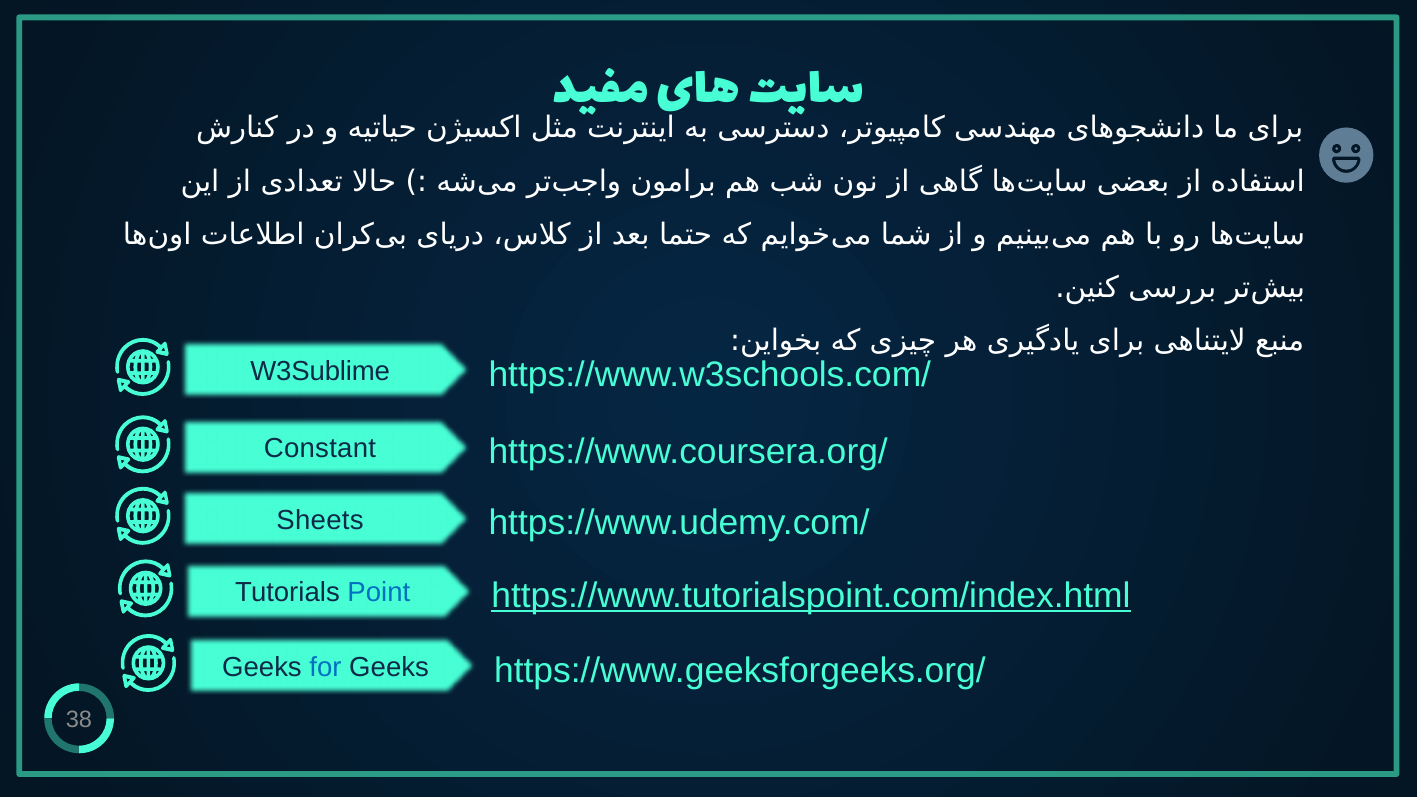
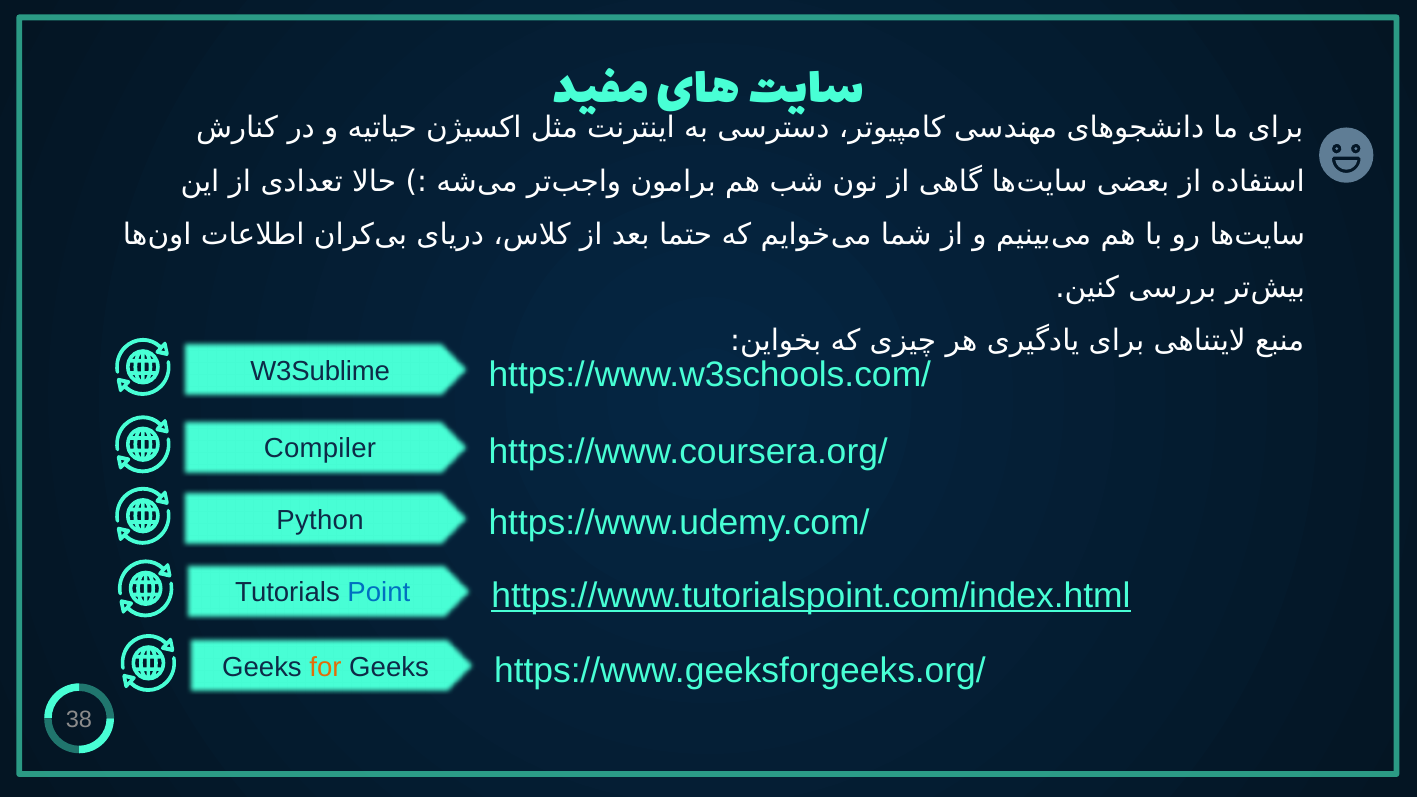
Constant: Constant -> Compiler
Sheets: Sheets -> Python
for colour: blue -> orange
